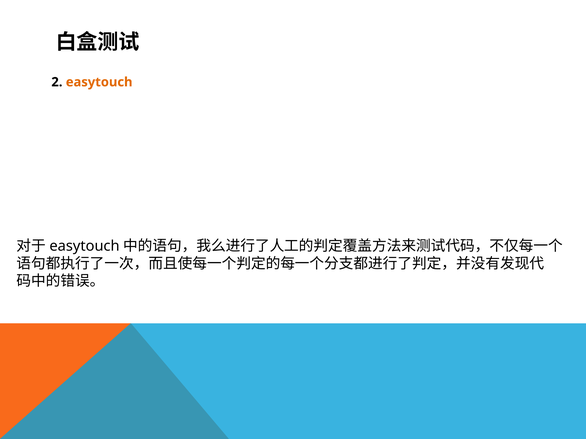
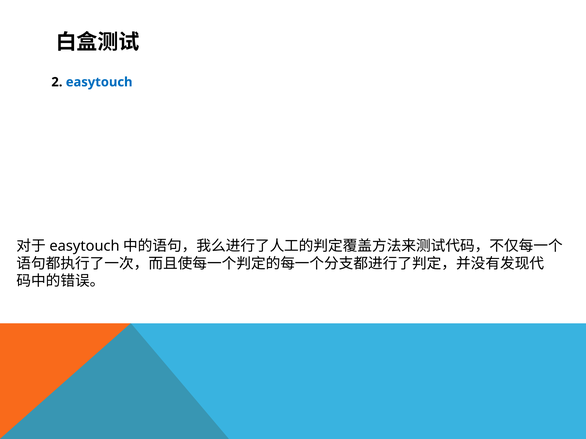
easytouch colour: orange -> blue
